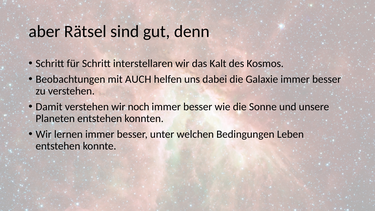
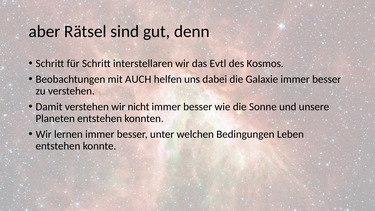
Kalt: Kalt -> Evtl
noch: noch -> nicht
